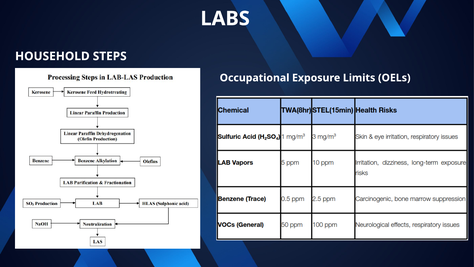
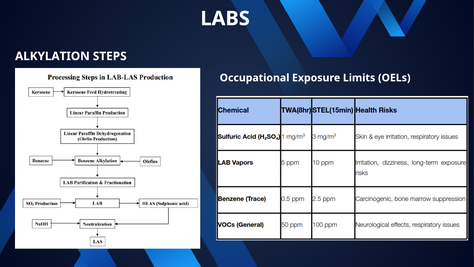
HOUSEHOLD: HOUSEHOLD -> ALKYLATION
